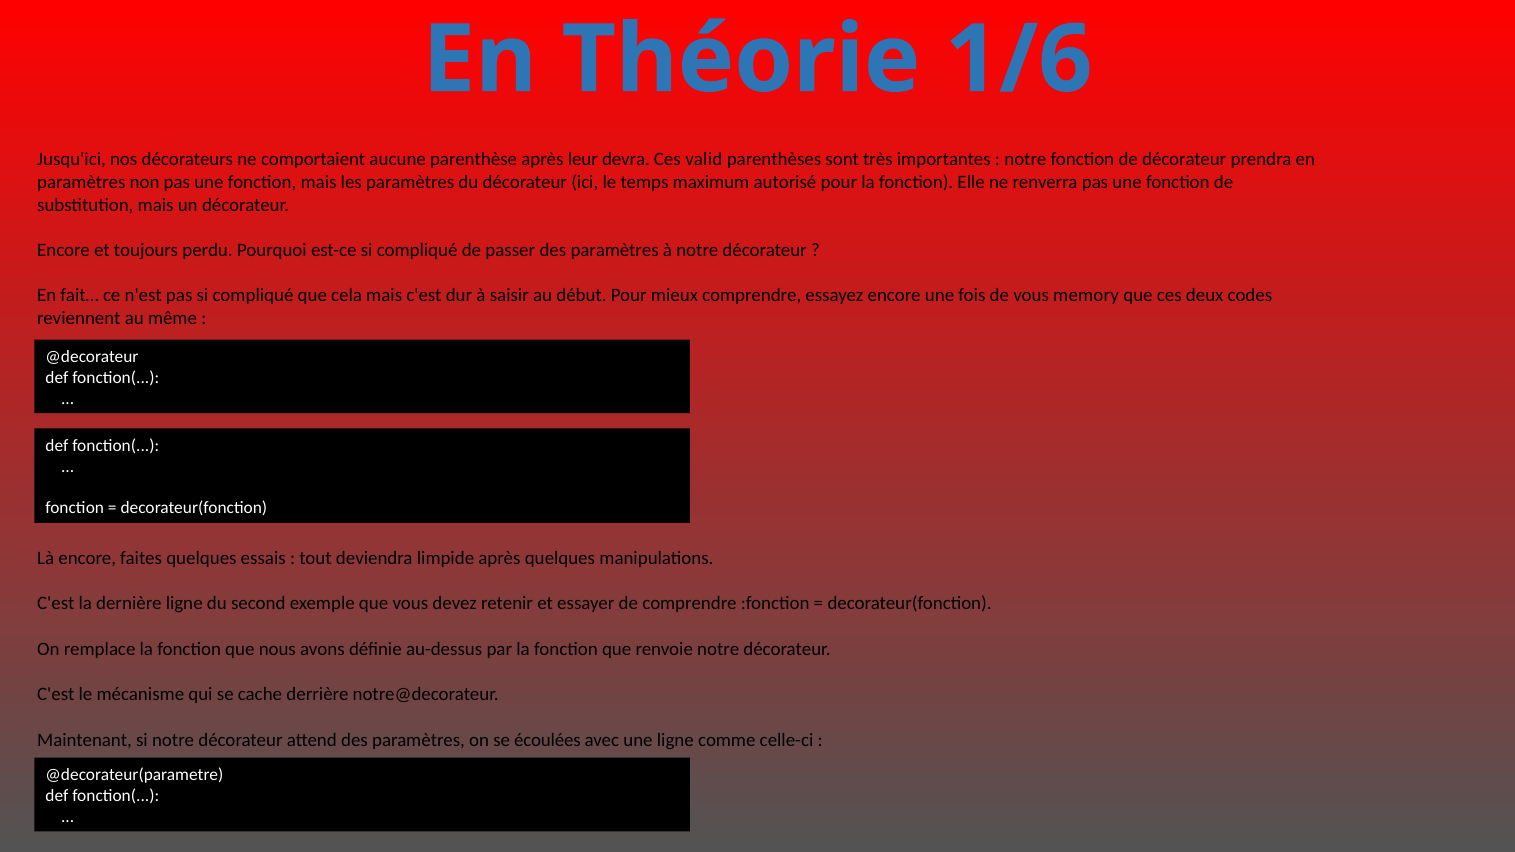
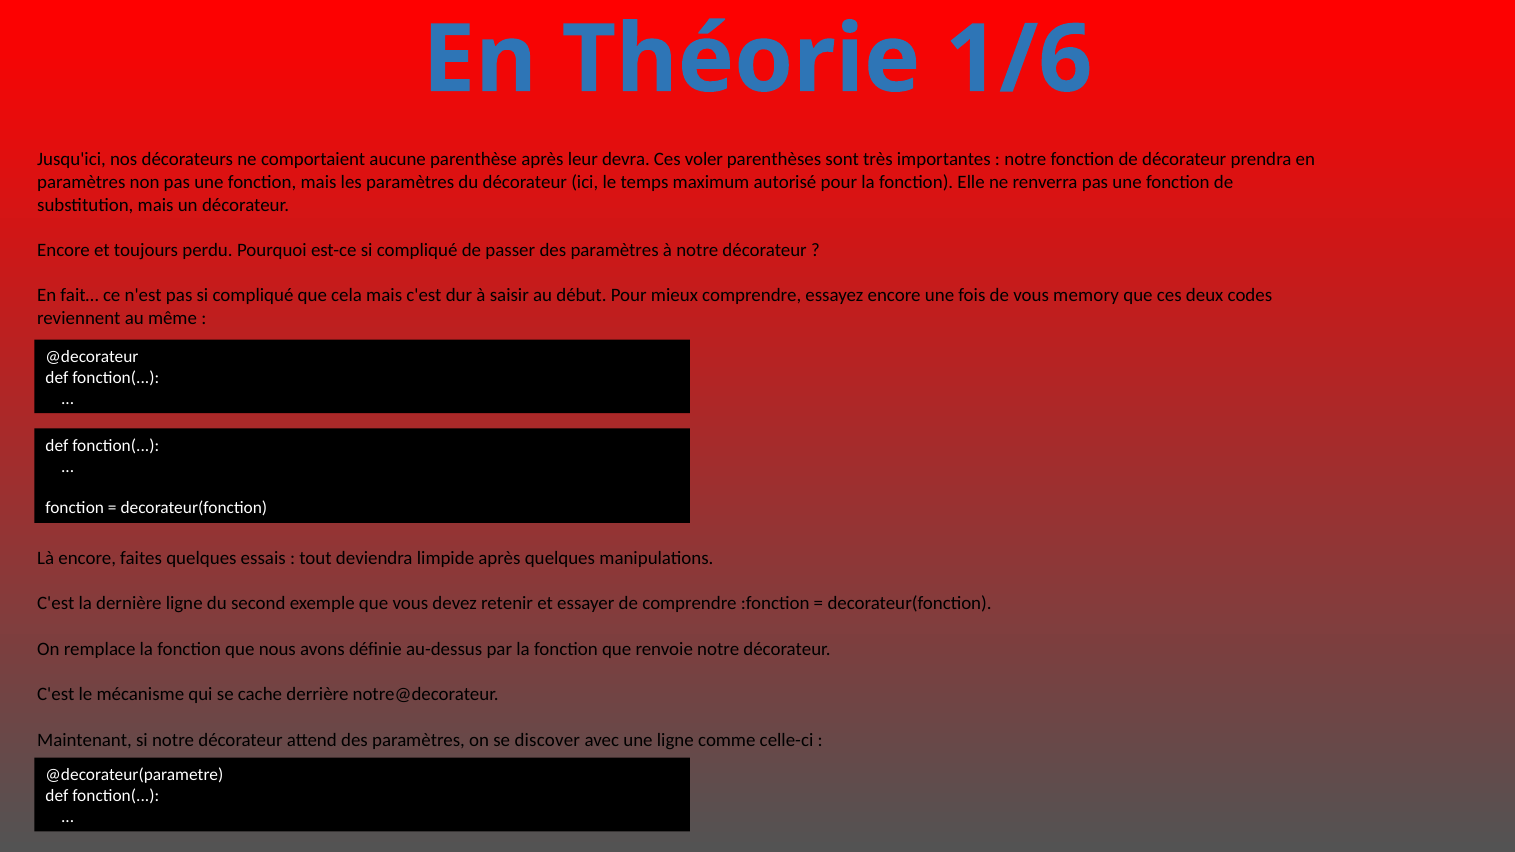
valid: valid -> voler
écoulées: écoulées -> discover
